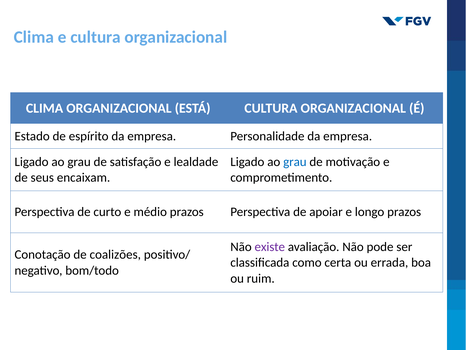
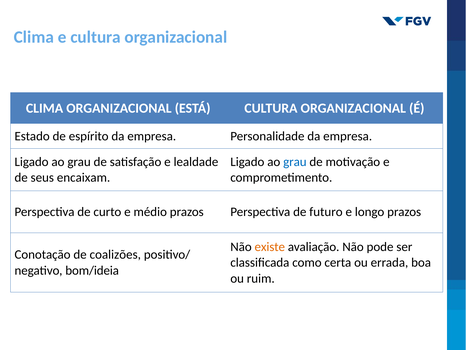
apoiar: apoiar -> futuro
existe colour: purple -> orange
bom/todo: bom/todo -> bom/ideia
